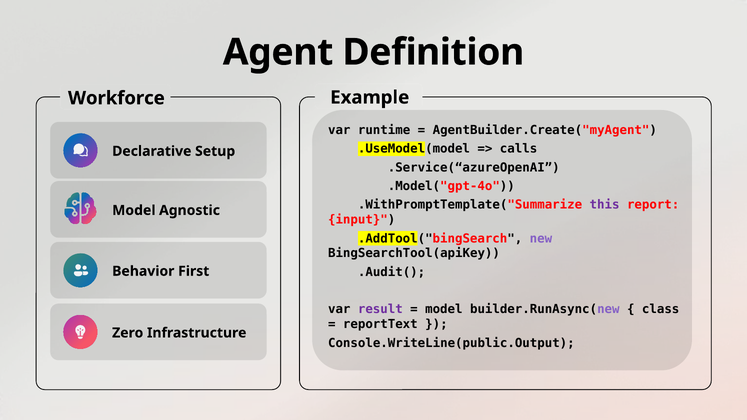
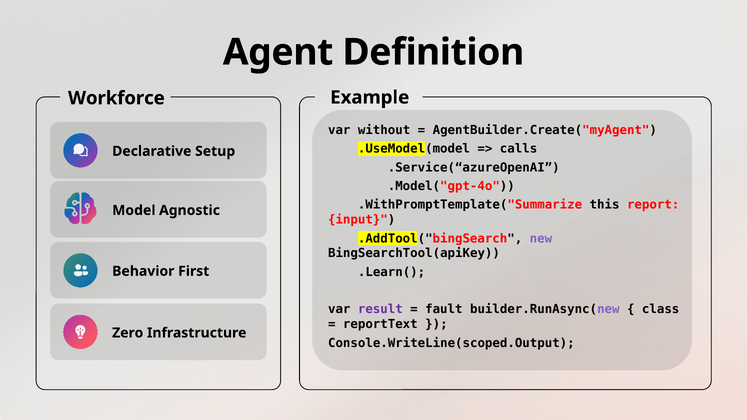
runtime: runtime -> without
this colour: purple -> black
.Audit(: .Audit( -> .Learn(
model at (444, 310): model -> fault
Console.WriteLine(public.Output: Console.WriteLine(public.Output -> Console.WriteLine(scoped.Output
